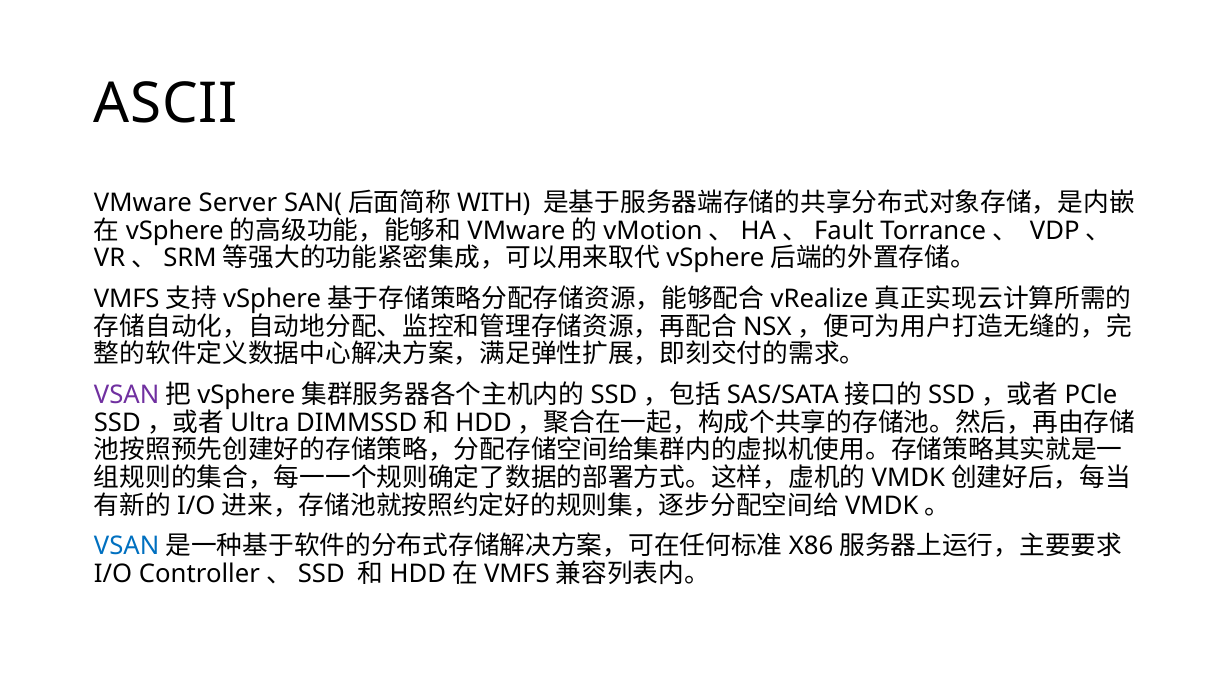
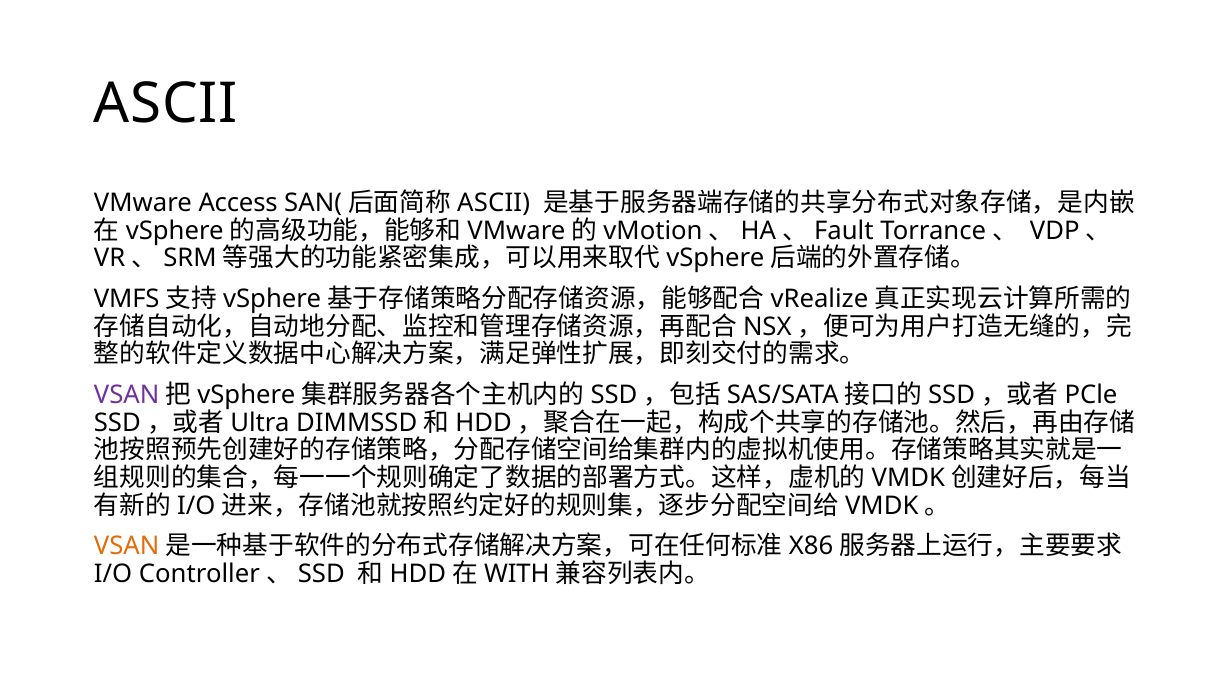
Server: Server -> Access
WITH at (494, 203): WITH -> ASCII
VSAN at (127, 546) colour: blue -> orange
VMFS at (517, 574): VMFS -> WITH
